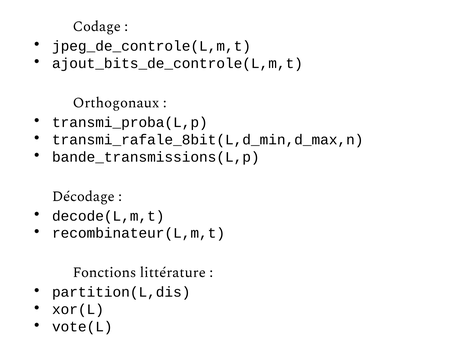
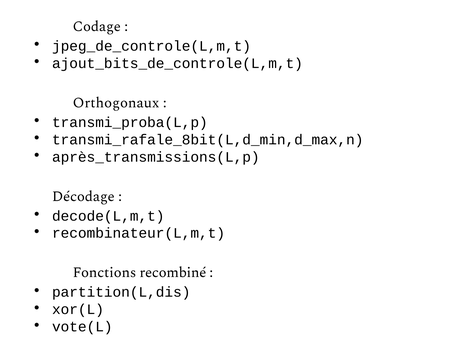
bande_transmissions(L,p: bande_transmissions(L,p -> après_transmissions(L,p
littérature: littérature -> recombiné
